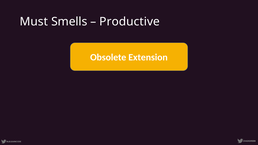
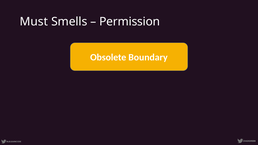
Productive: Productive -> Permission
Extension: Extension -> Boundary
